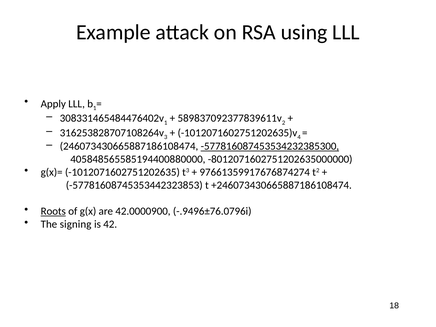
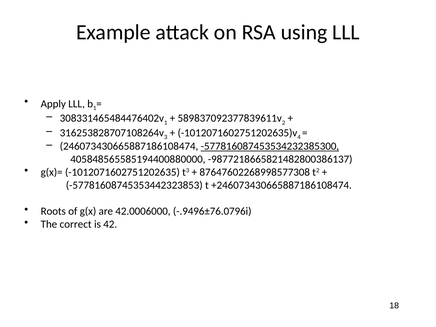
-8012071602751202635000000: -8012071602751202635000000 -> -9877218665821482800386137
97661359917676874274: 97661359917676874274 -> 87647602268998577308
Roots underline: present -> none
42.0000900: 42.0000900 -> 42.0006000
signing: signing -> correct
